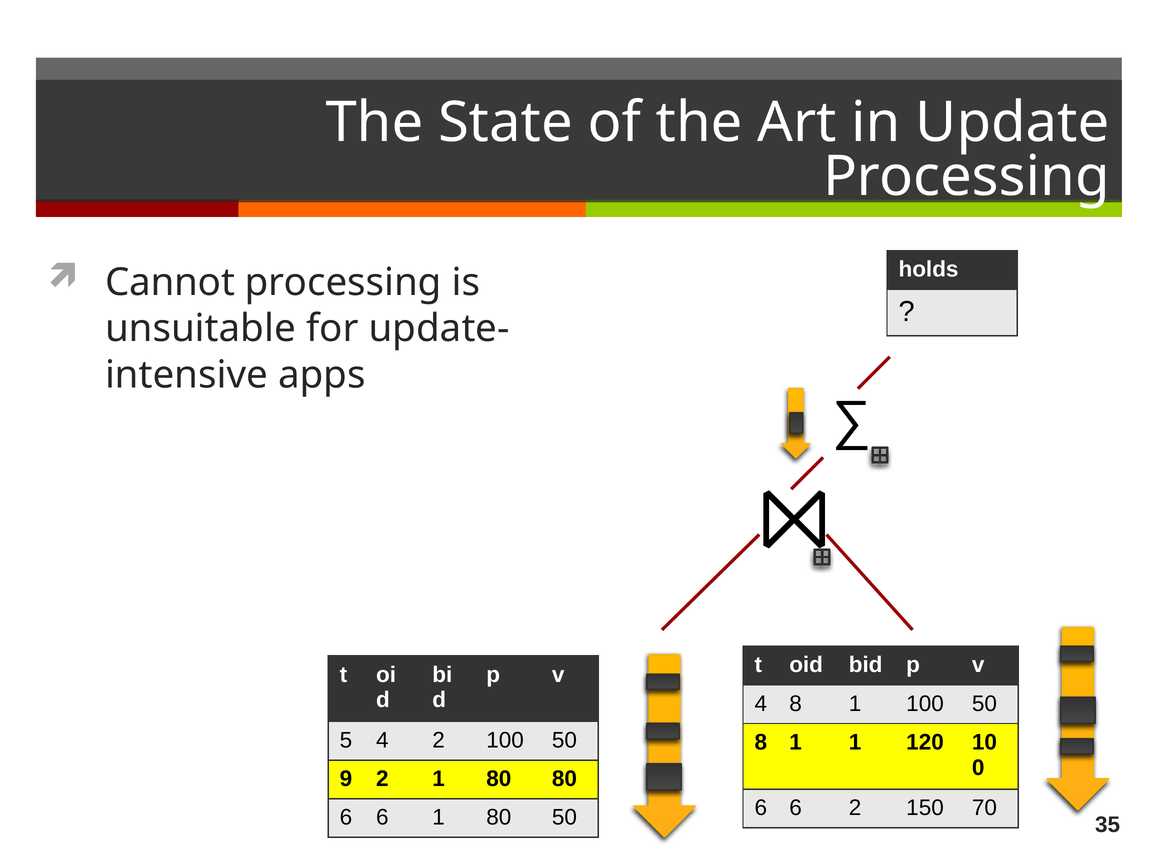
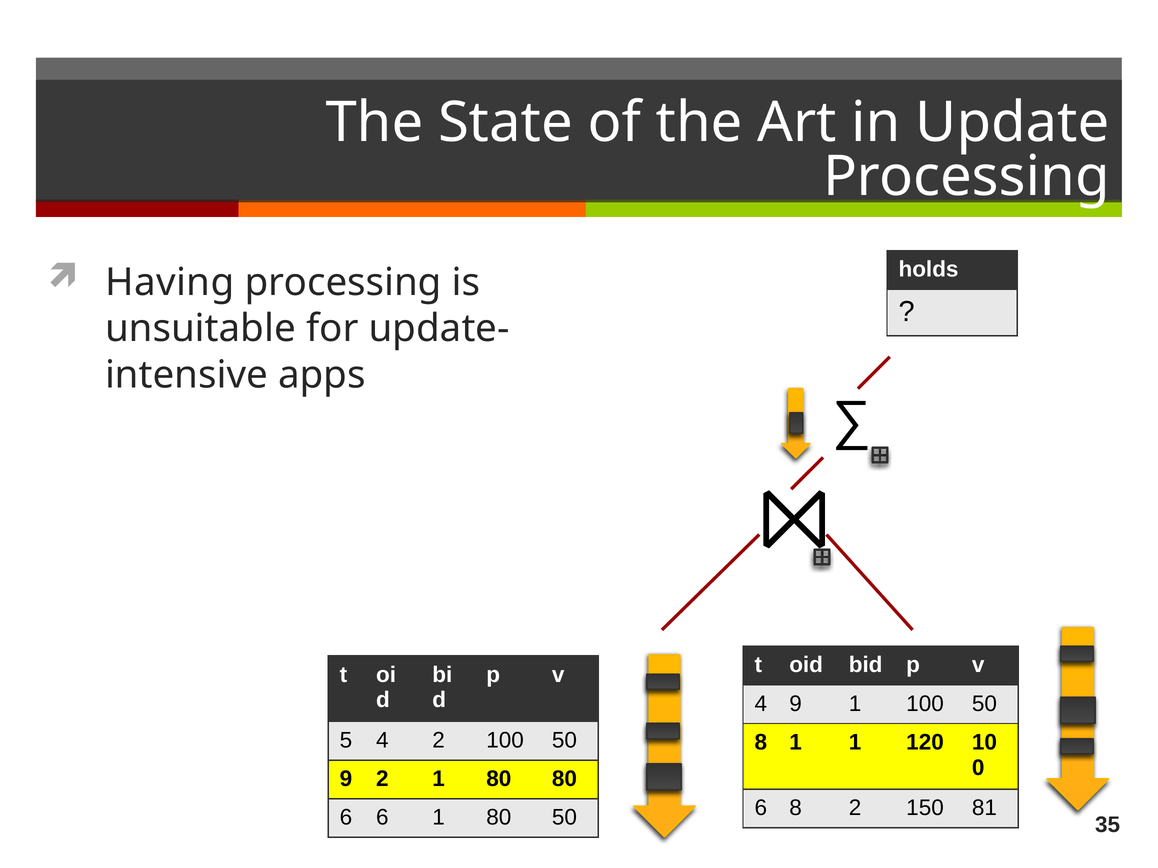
Cannot: Cannot -> Having
4 8: 8 -> 9
6 at (796, 808): 6 -> 8
70: 70 -> 81
